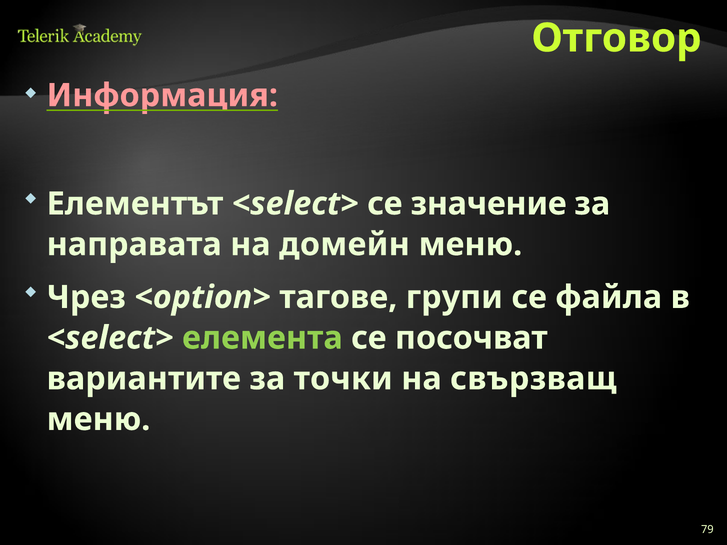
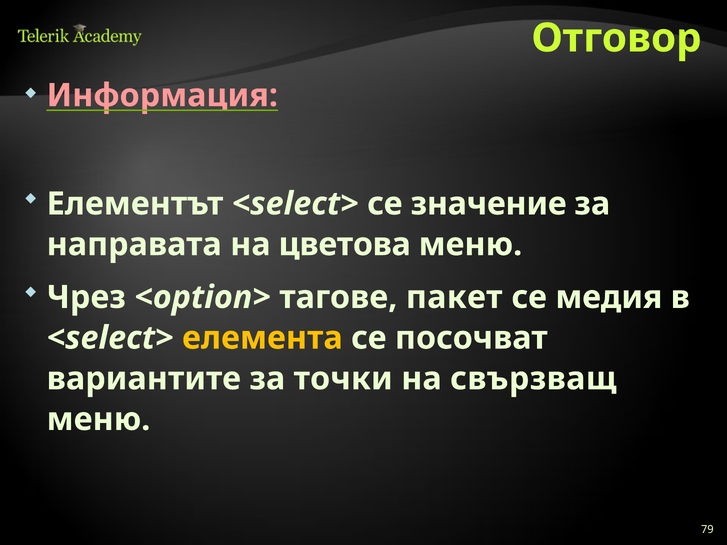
домейн: домейн -> цветова
групи: групи -> пакет
файла: файла -> медия
елемента colour: light green -> yellow
